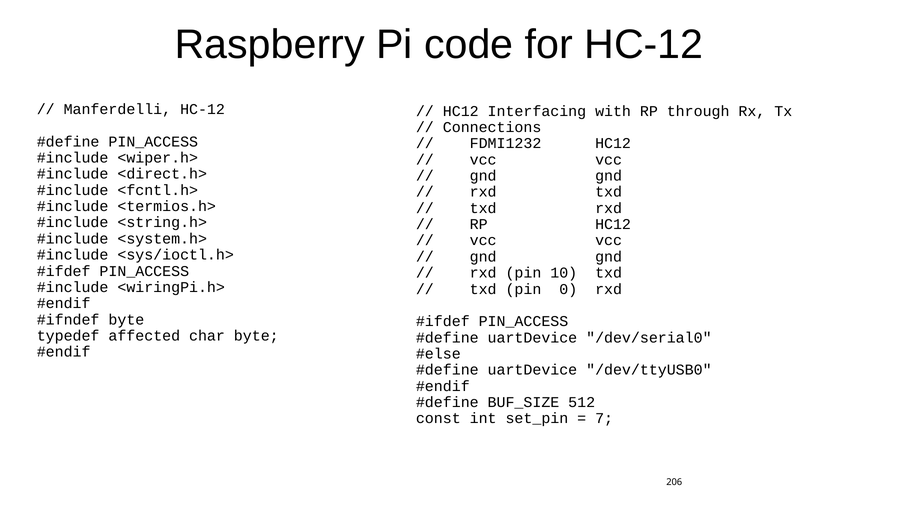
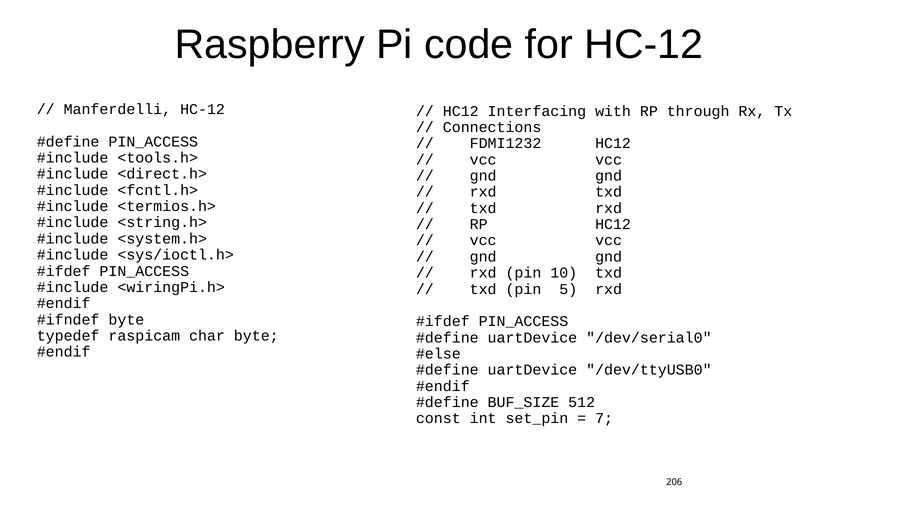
<wiper.h>: <wiper.h> -> <tools.h>
0: 0 -> 5
affected: affected -> raspicam
